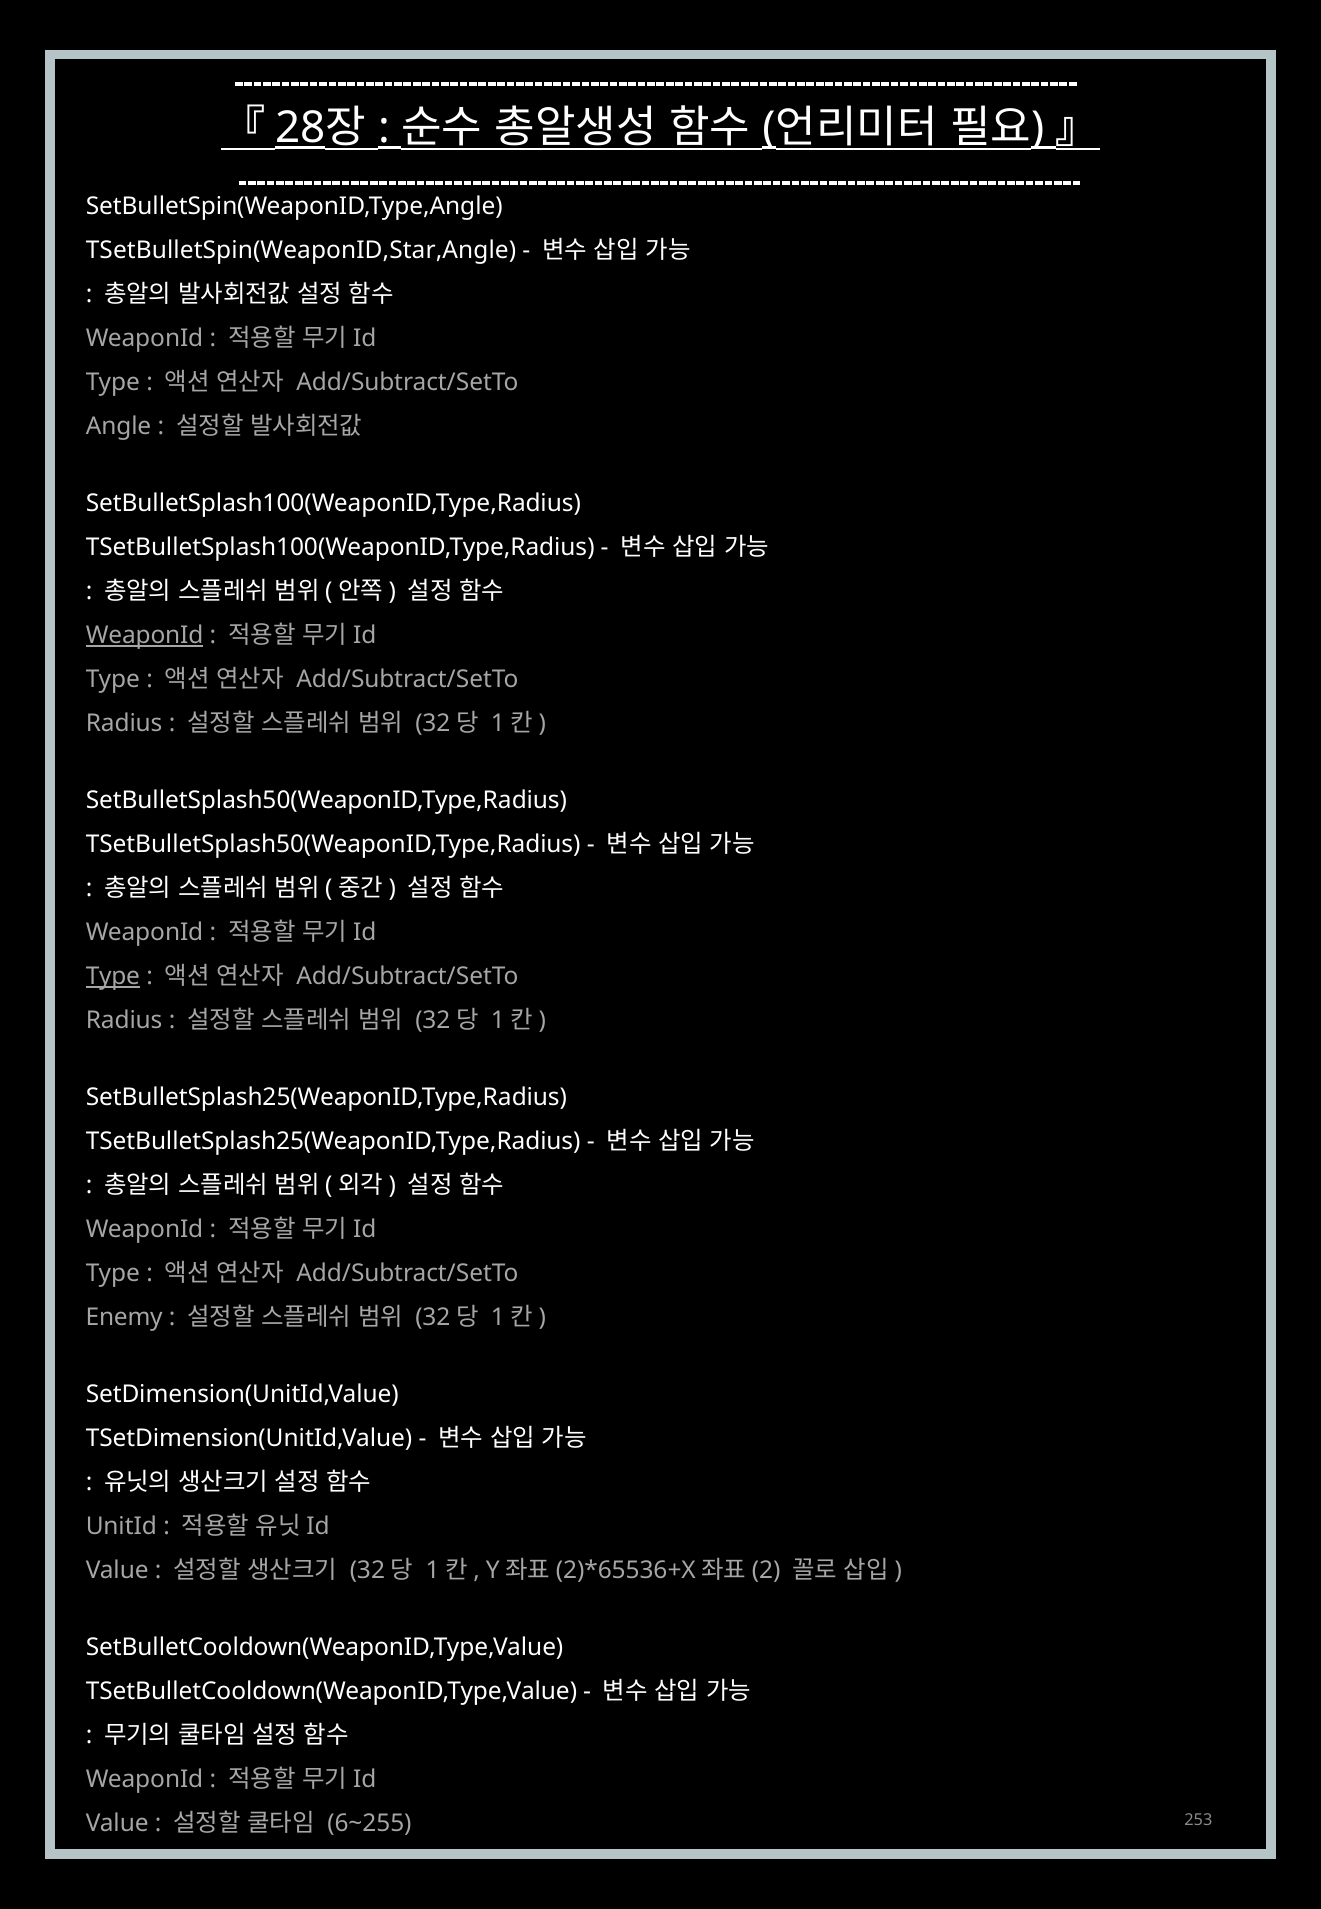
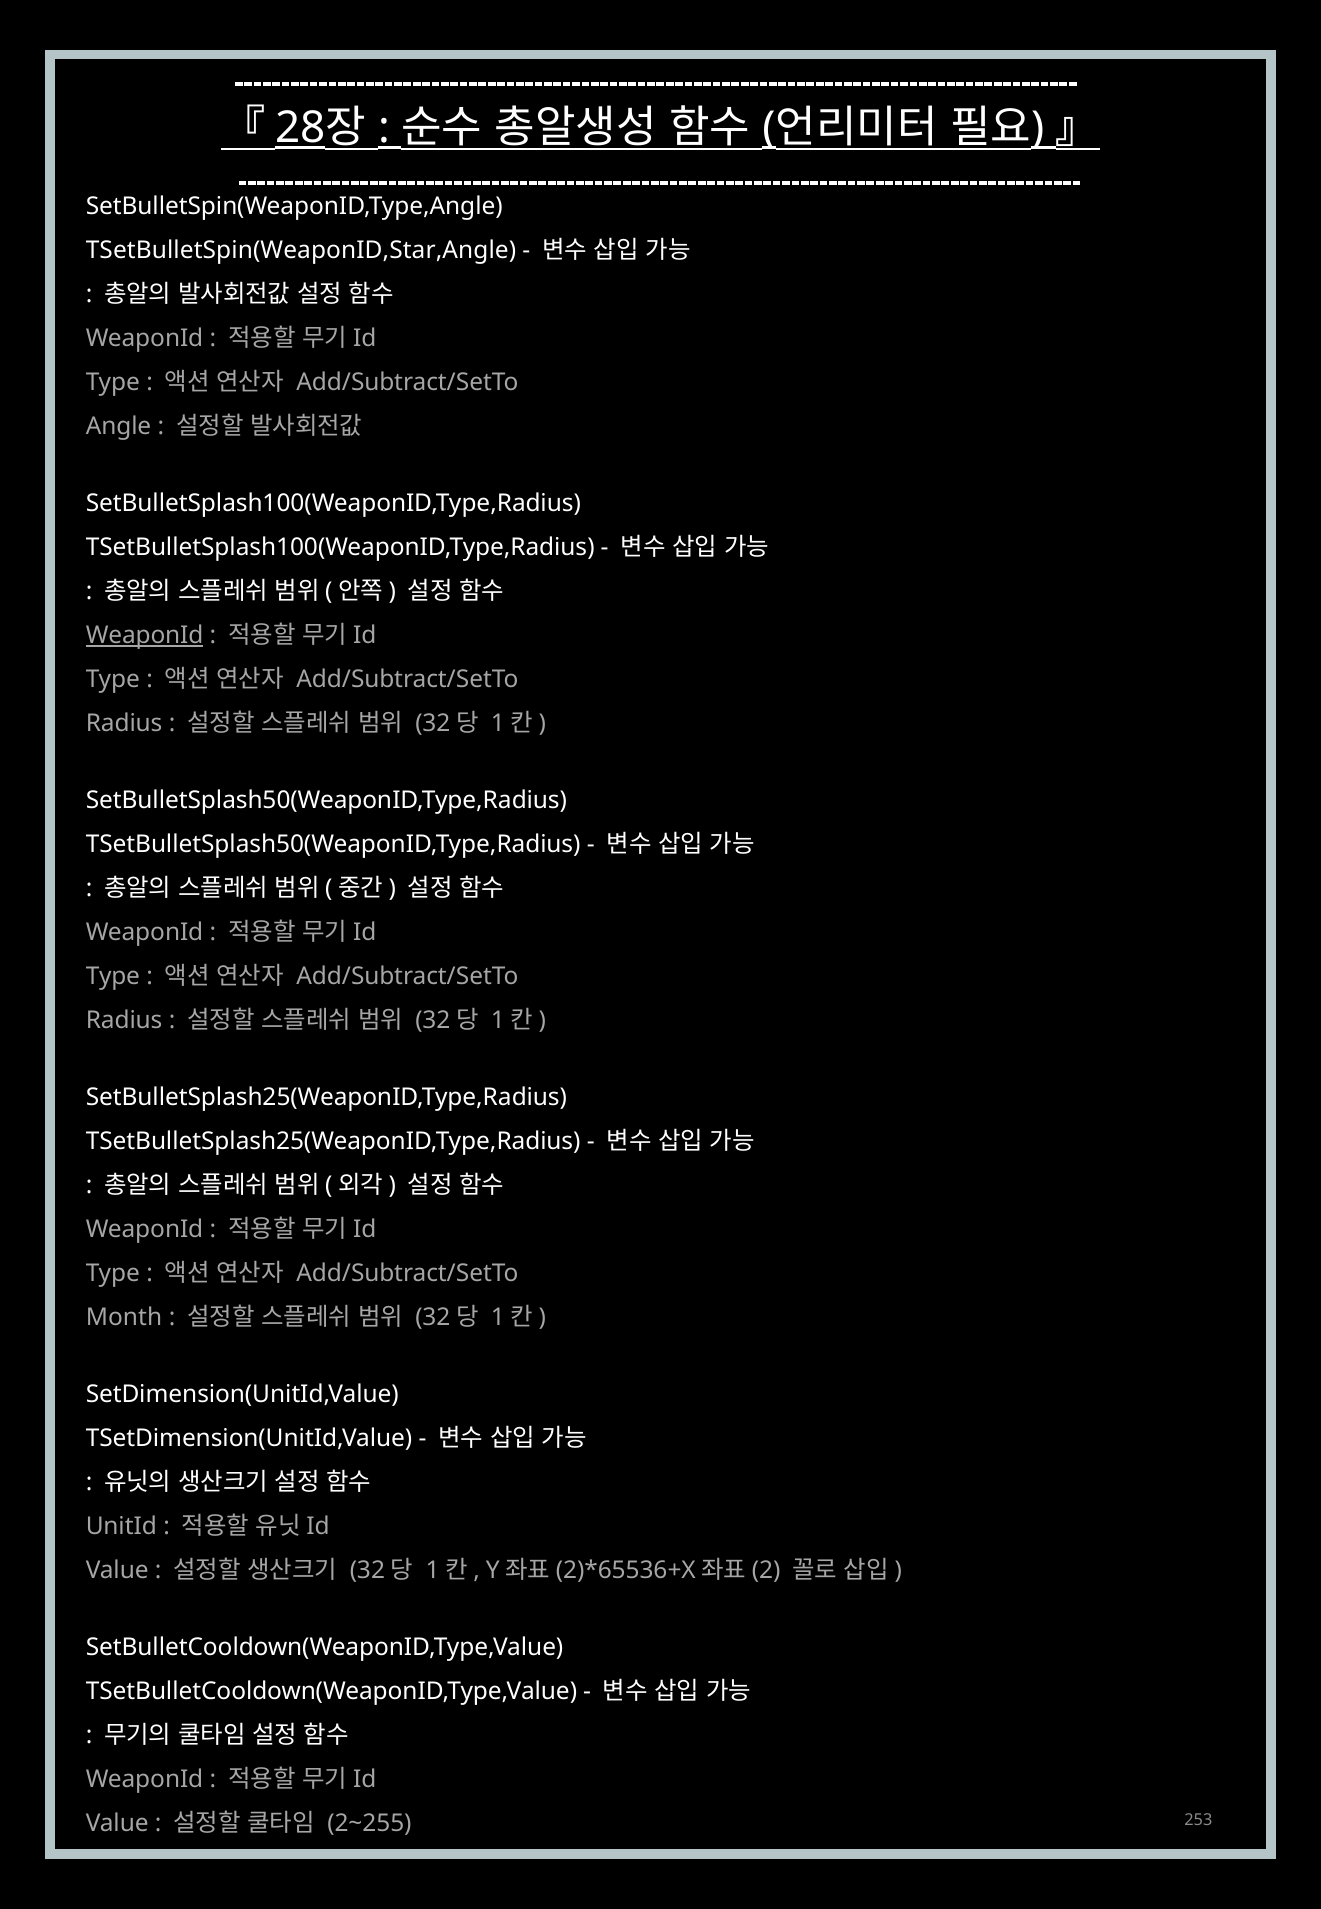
Type at (113, 976) underline: present -> none
Enemy: Enemy -> Month
6~255: 6~255 -> 2~255
